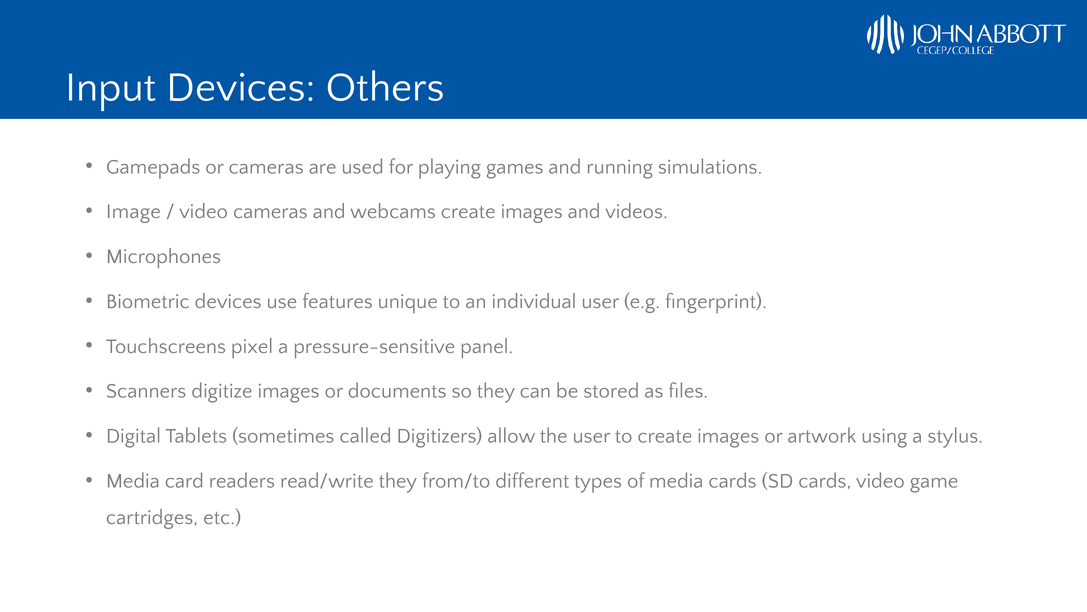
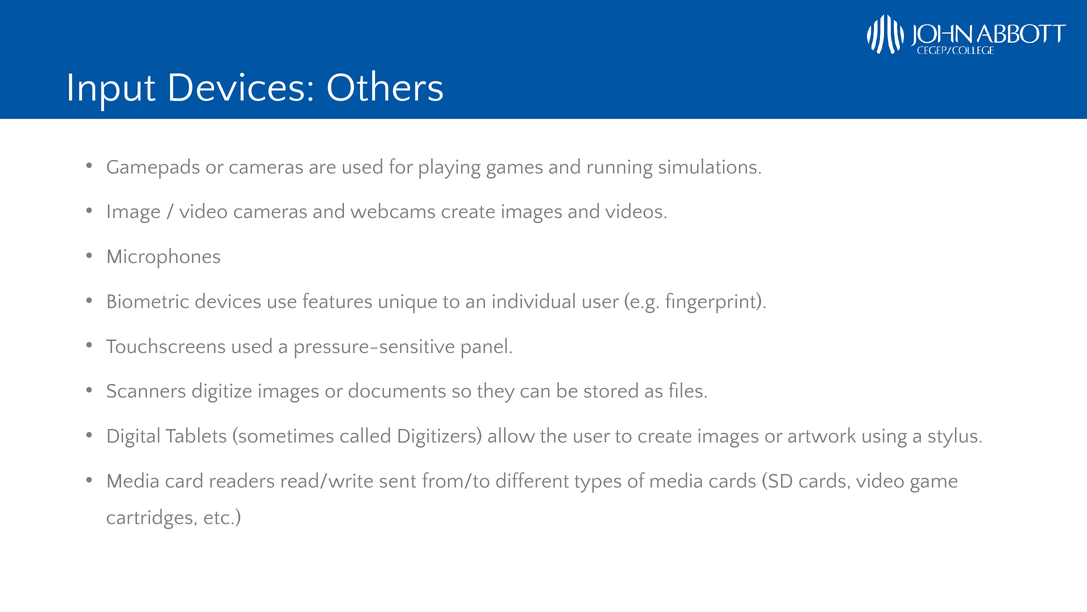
Touchscreens pixel: pixel -> used
read/write they: they -> sent
